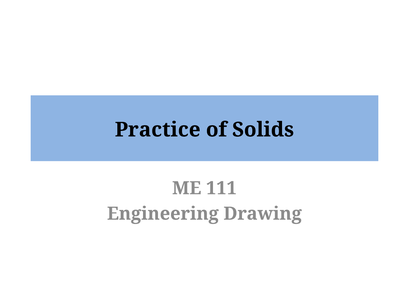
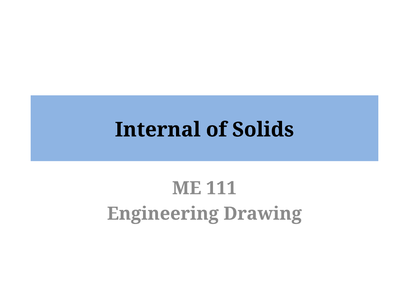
Practice: Practice -> Internal
